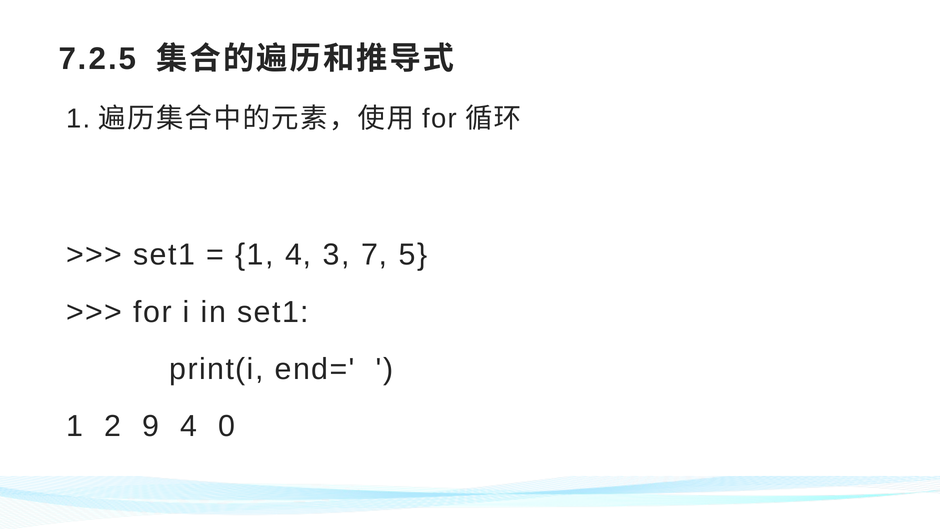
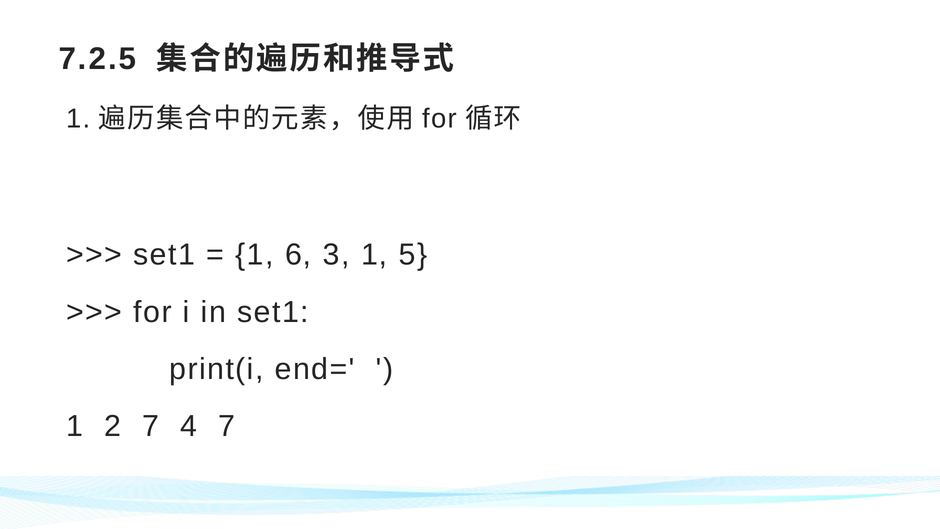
1 4: 4 -> 6
3 7: 7 -> 1
2 9: 9 -> 7
4 0: 0 -> 7
